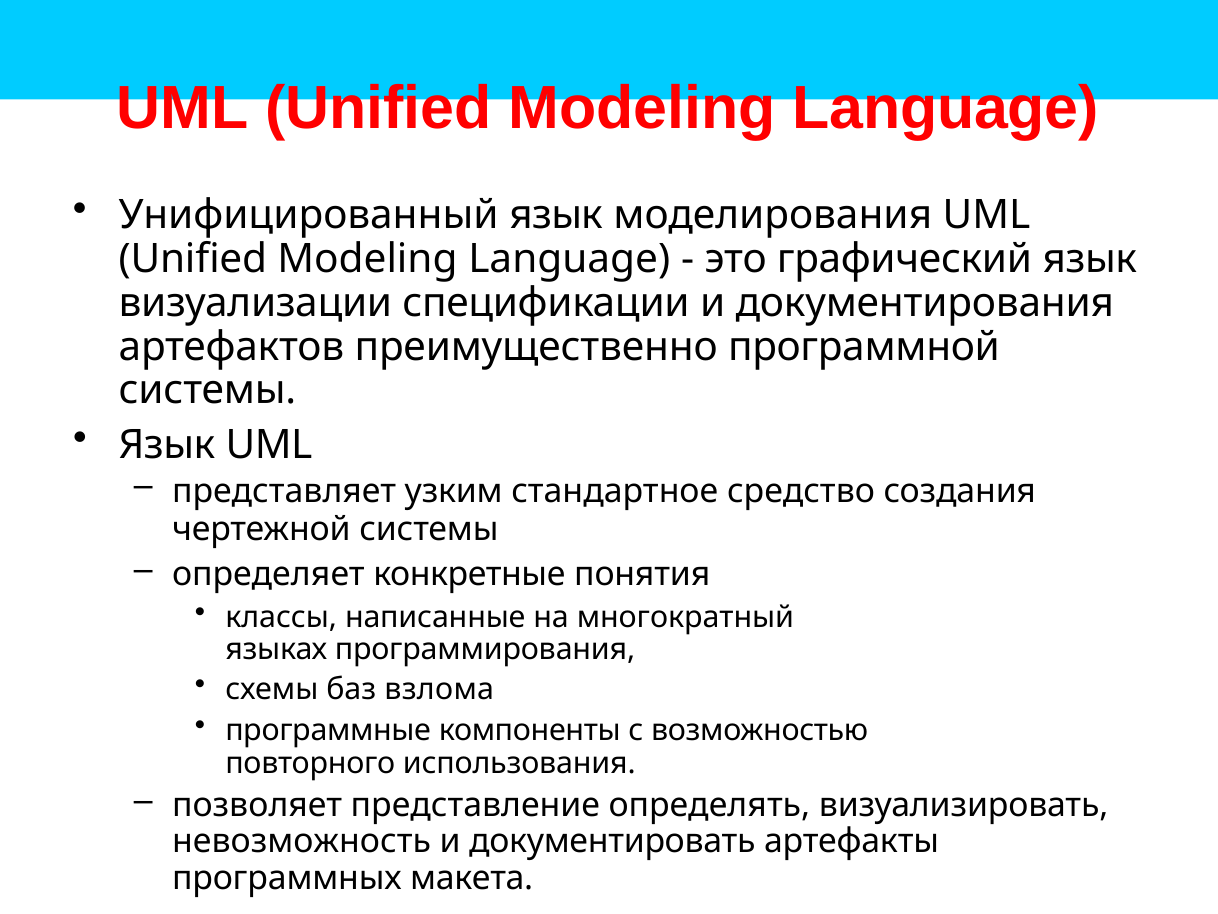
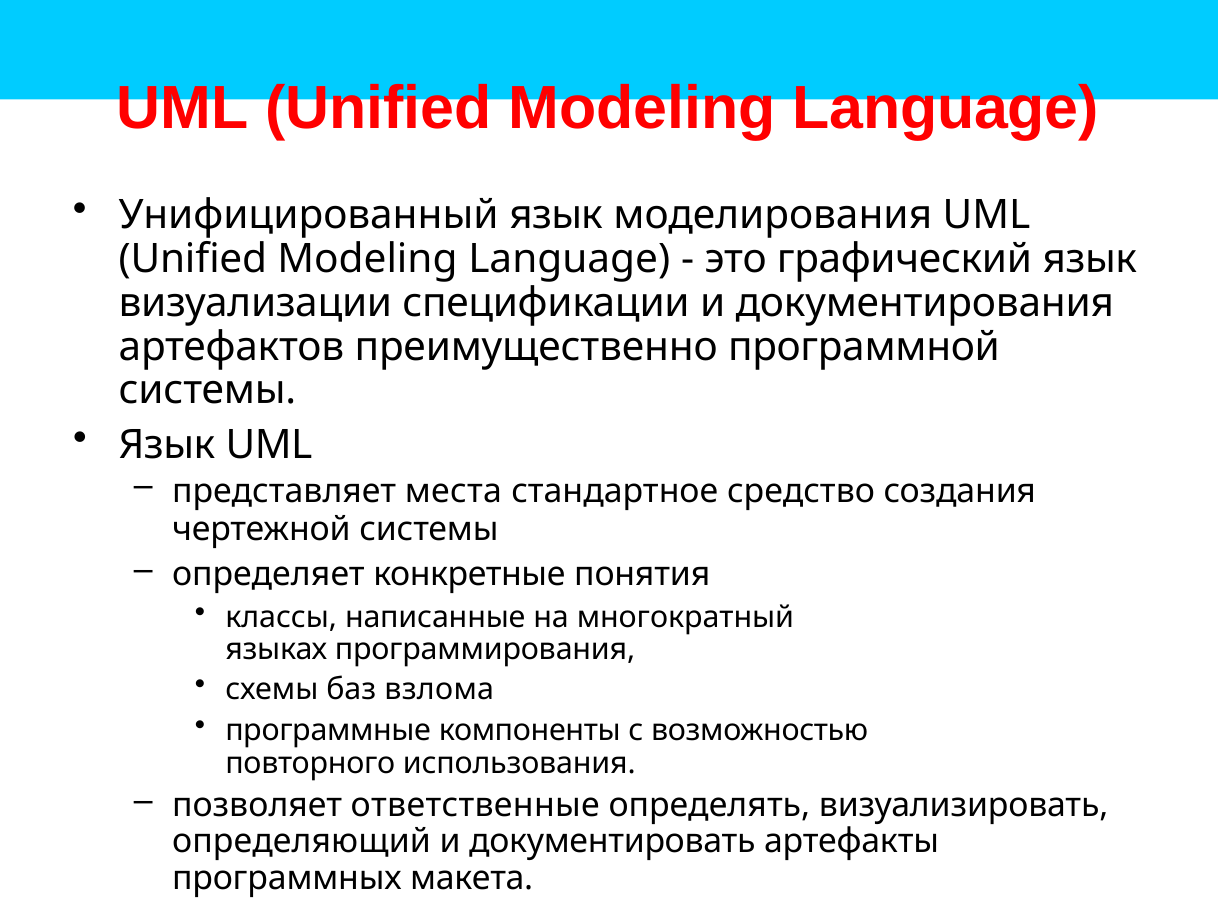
узким: узким -> места
представление: представление -> ответственные
невозможность: невозможность -> определяющий
